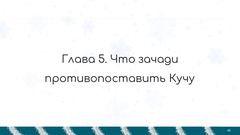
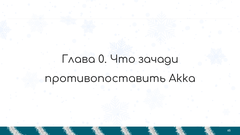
5: 5 -> 0
Кучу: Кучу -> Akka
